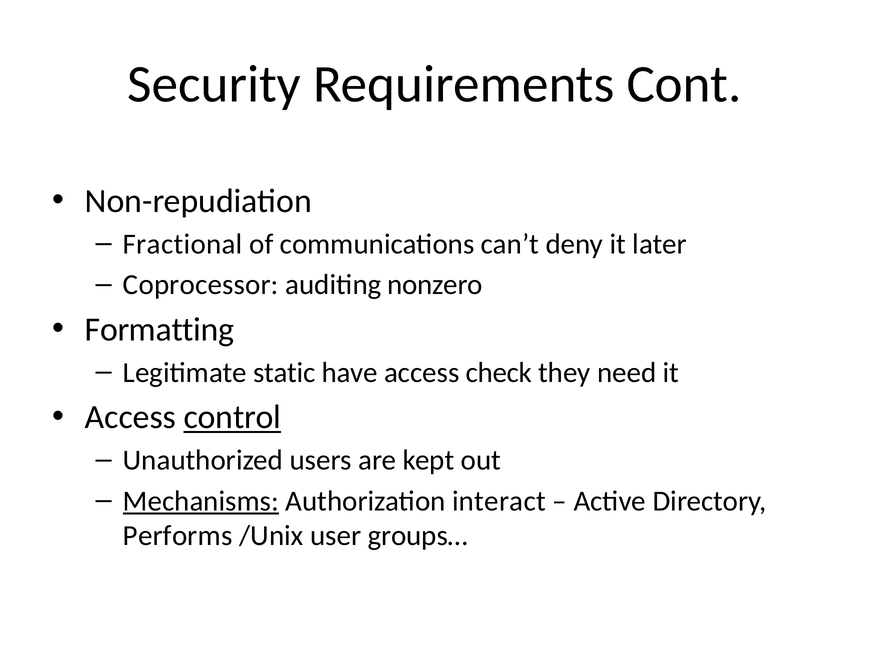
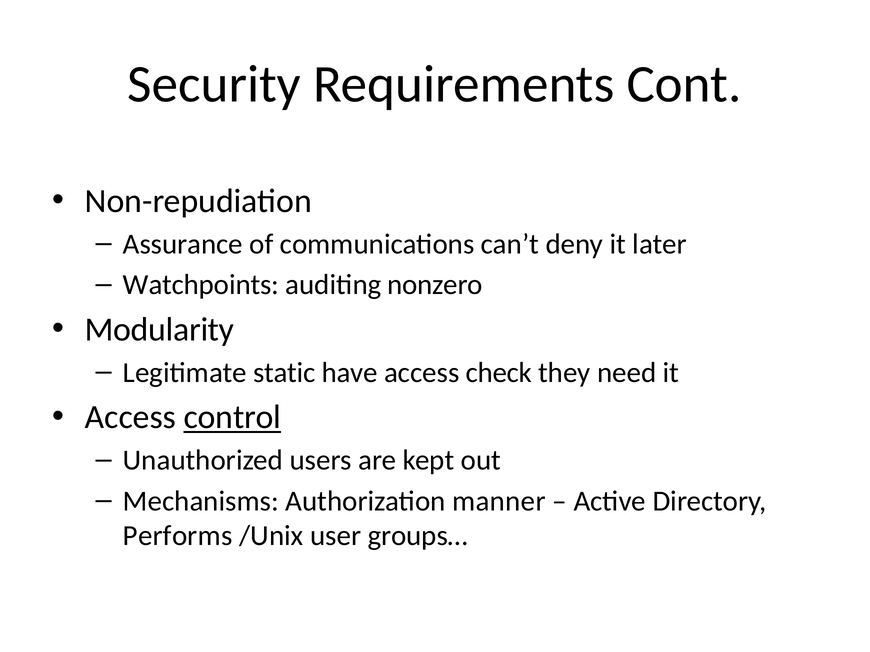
Fractional: Fractional -> Assurance
Coprocessor: Coprocessor -> Watchpoints
Formatting: Formatting -> Modularity
Mechanisms underline: present -> none
interact: interact -> manner
